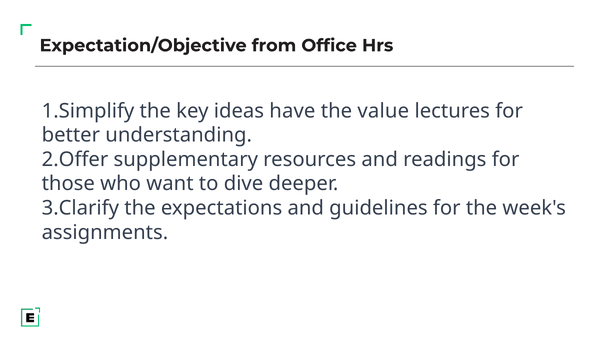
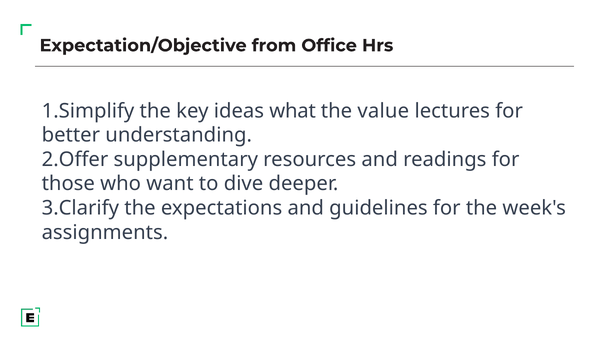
have: have -> what
